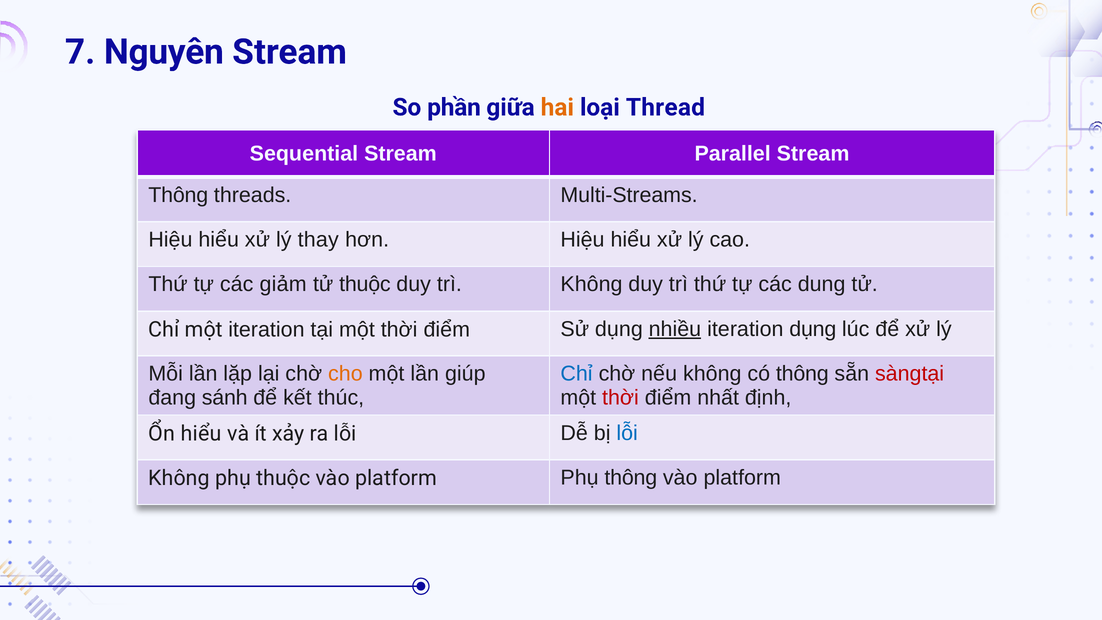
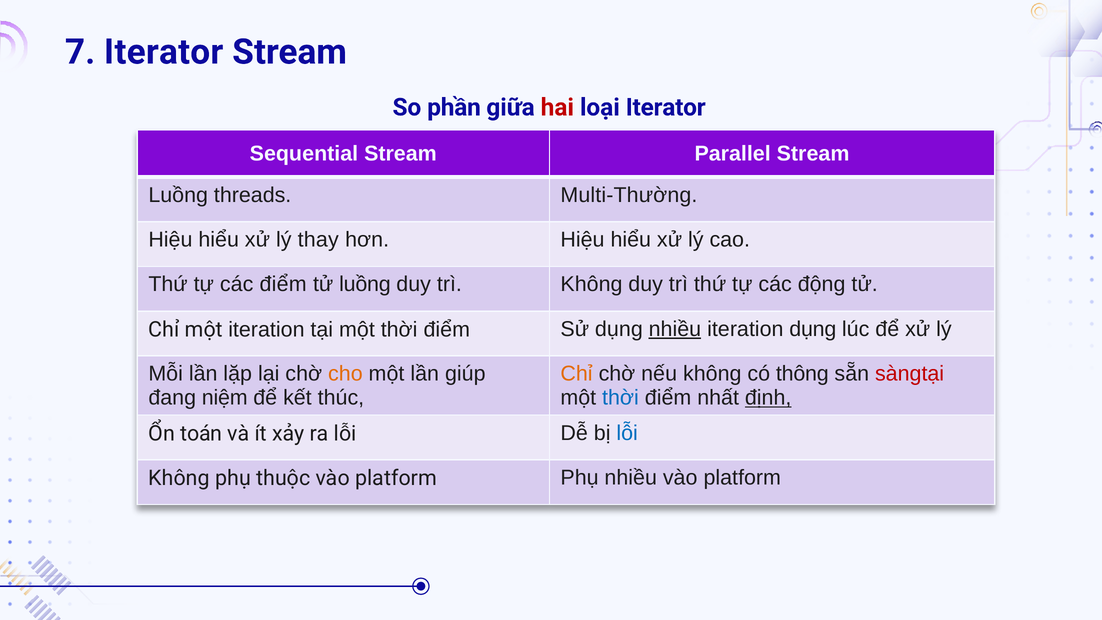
7 Nguyên: Nguyên -> Iterator
hai colour: orange -> red
loại Thread: Thread -> Iterator
Thông at (178, 195): Thông -> Luồng
Multi-Streams: Multi-Streams -> Multi-Thường
các giảm: giảm -> điểm
tử thuộc: thuộc -> luồng
dung: dung -> động
Chỉ at (577, 374) colour: blue -> orange
sánh: sánh -> niệm
thời at (620, 398) colour: red -> blue
định underline: none -> present
Ổn hiểu: hiểu -> toán
Phụ thông: thông -> nhiều
